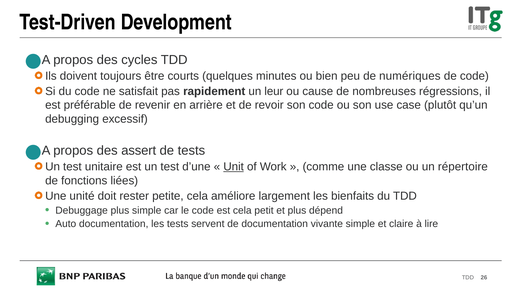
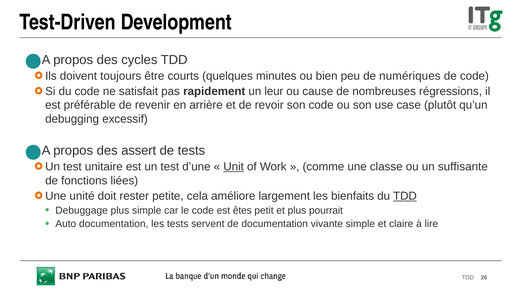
répertoire: répertoire -> suffisante
TDD at (405, 196) underline: none -> present
est cela: cela -> êtes
dépend: dépend -> pourrait
